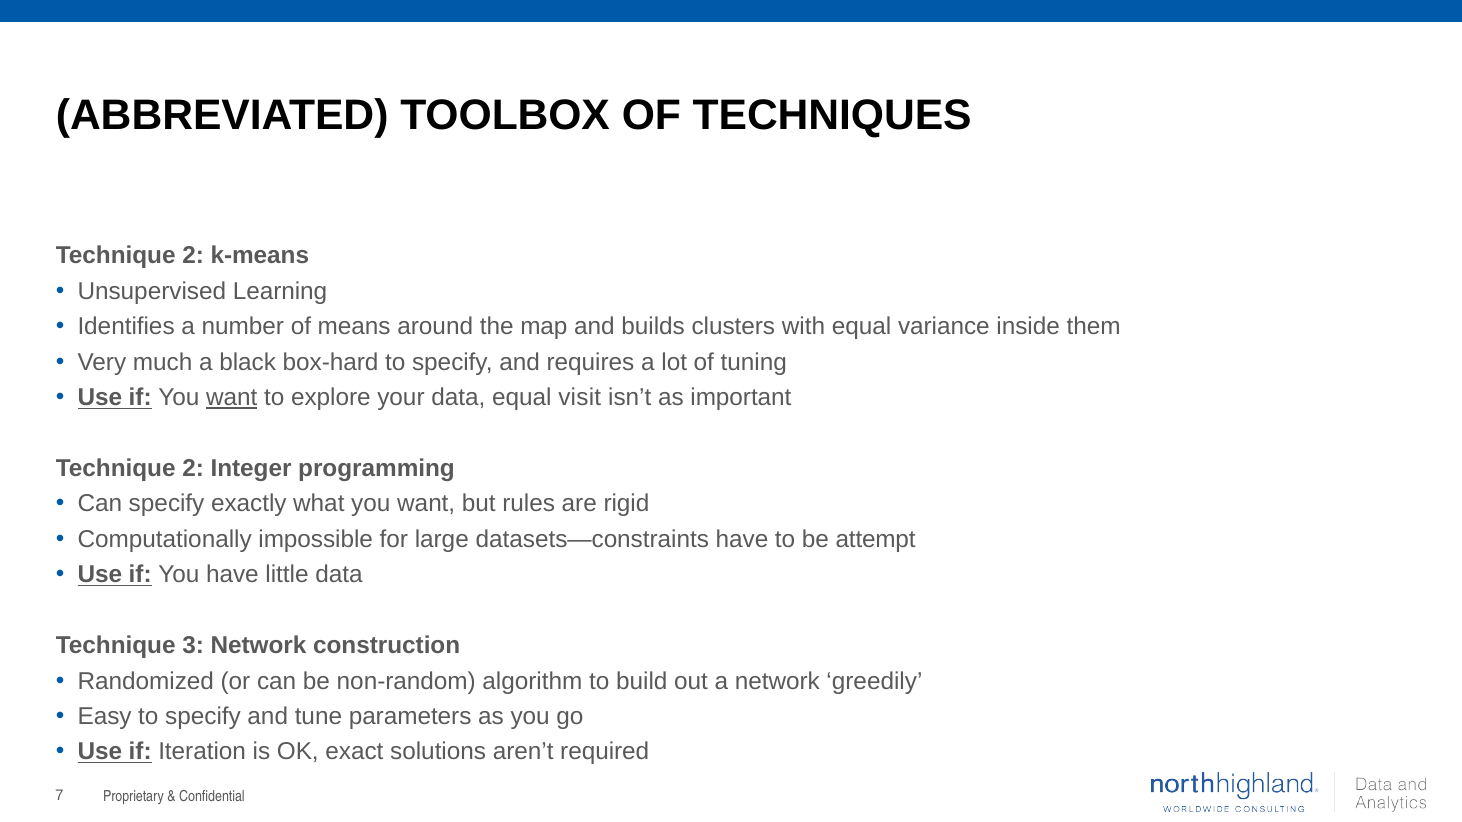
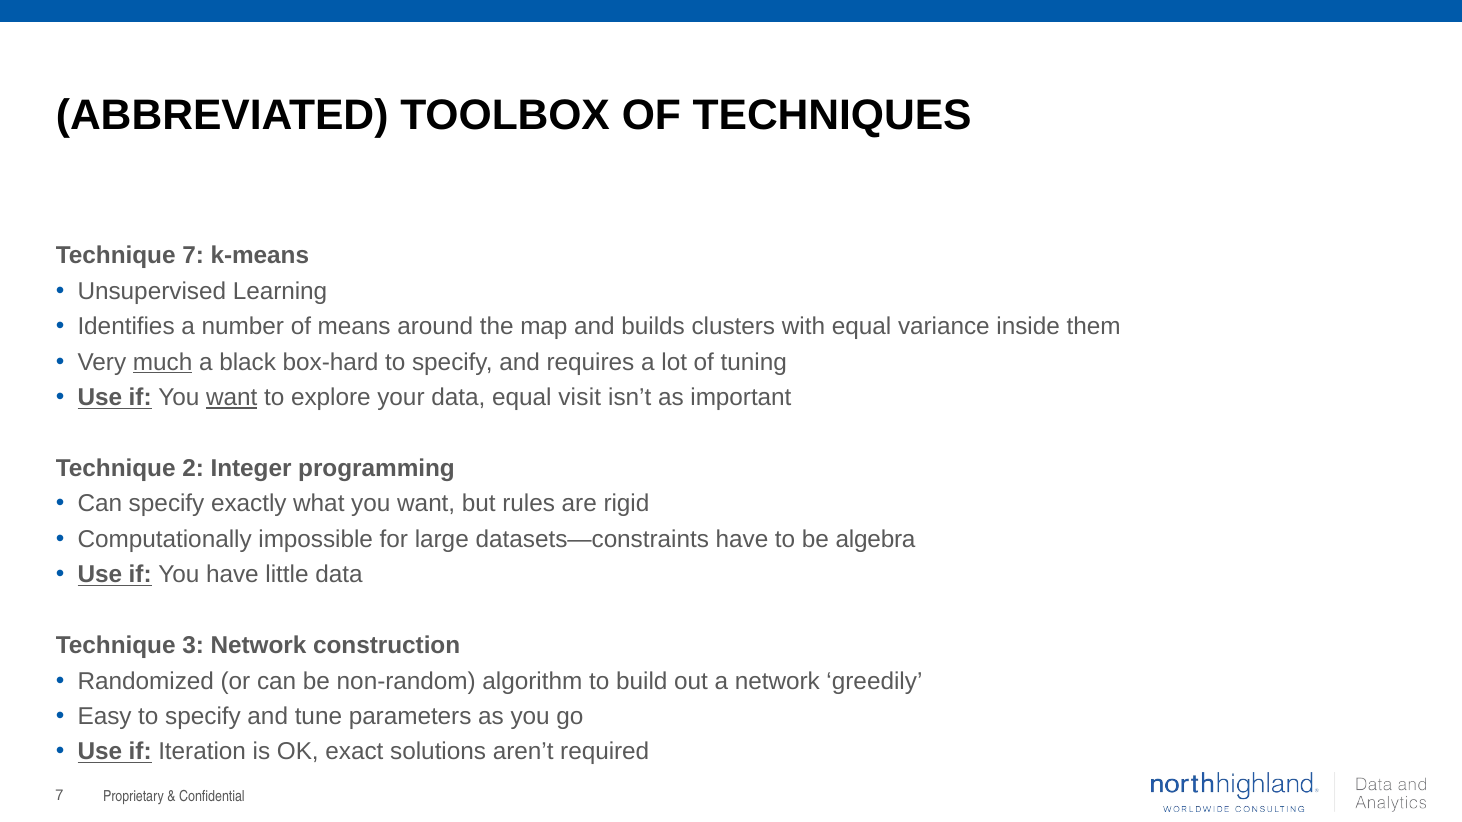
2 at (193, 256): 2 -> 7
much underline: none -> present
attempt: attempt -> algebra
